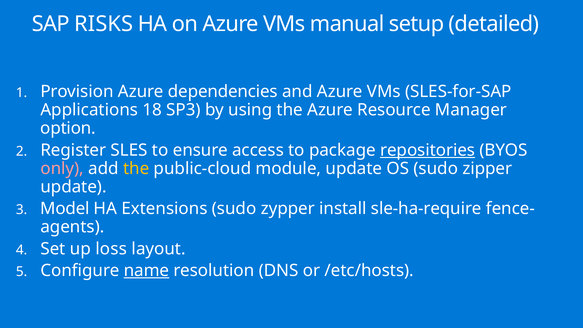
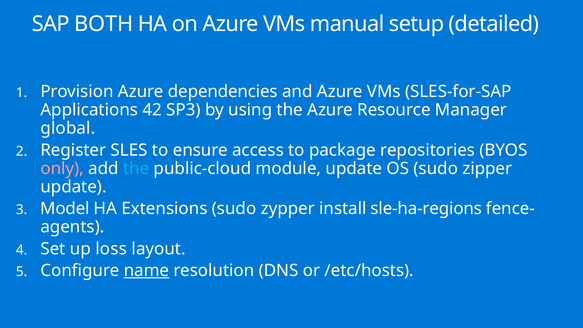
RISKS: RISKS -> BOTH
18: 18 -> 42
option: option -> global
repositories underline: present -> none
the at (136, 168) colour: yellow -> light blue
sle-ha-require: sle-ha-require -> sle-ha-regions
